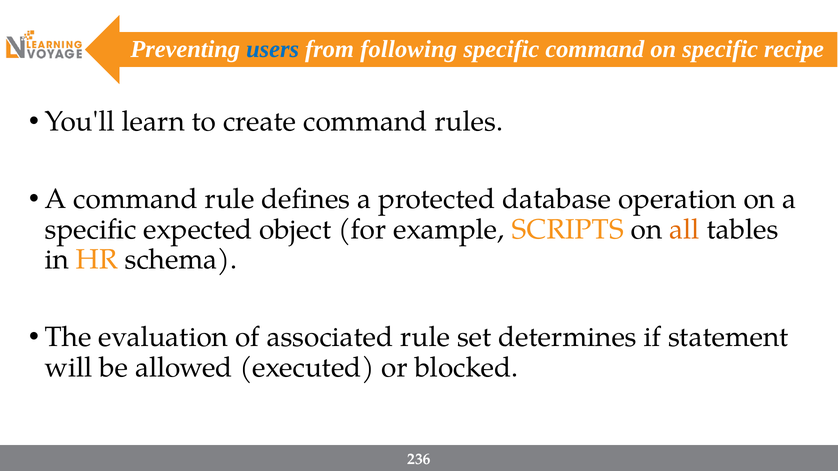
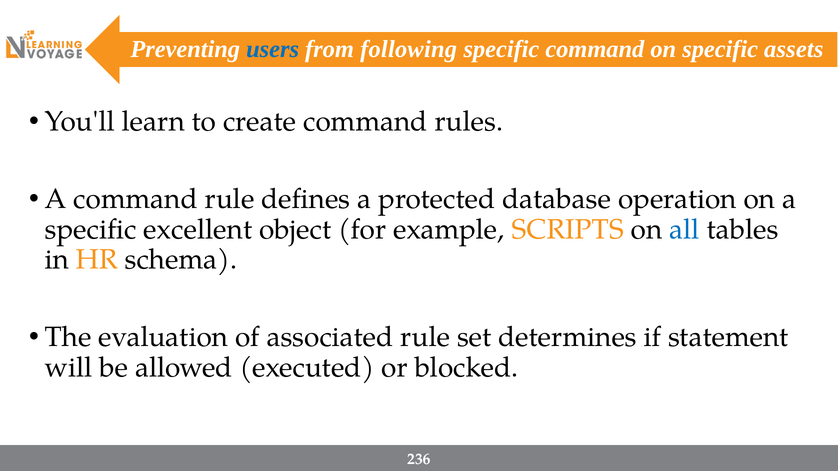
recipe: recipe -> assets
expected: expected -> excellent
all colour: orange -> blue
